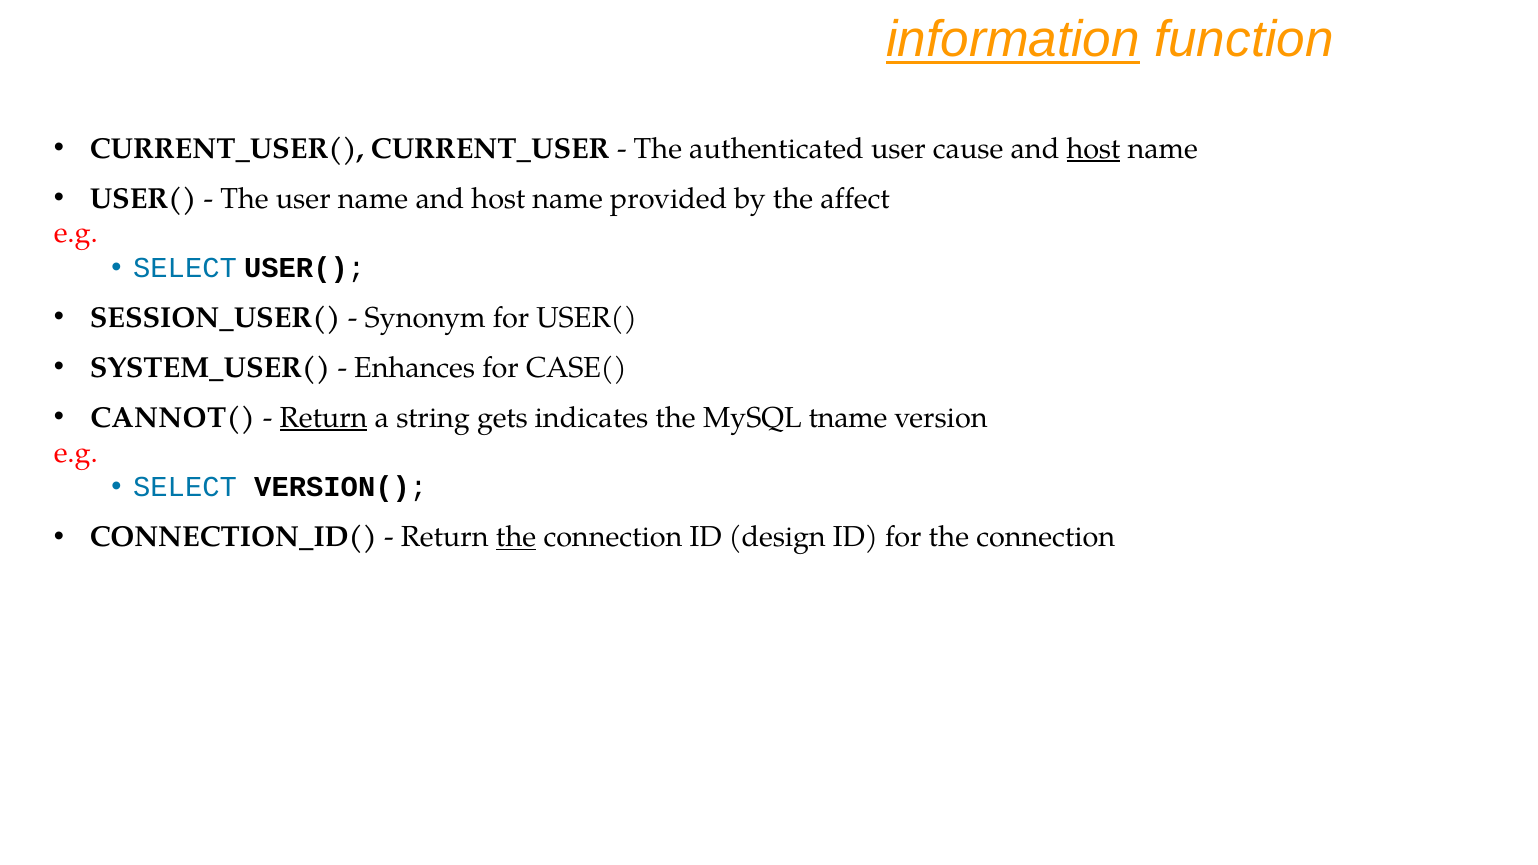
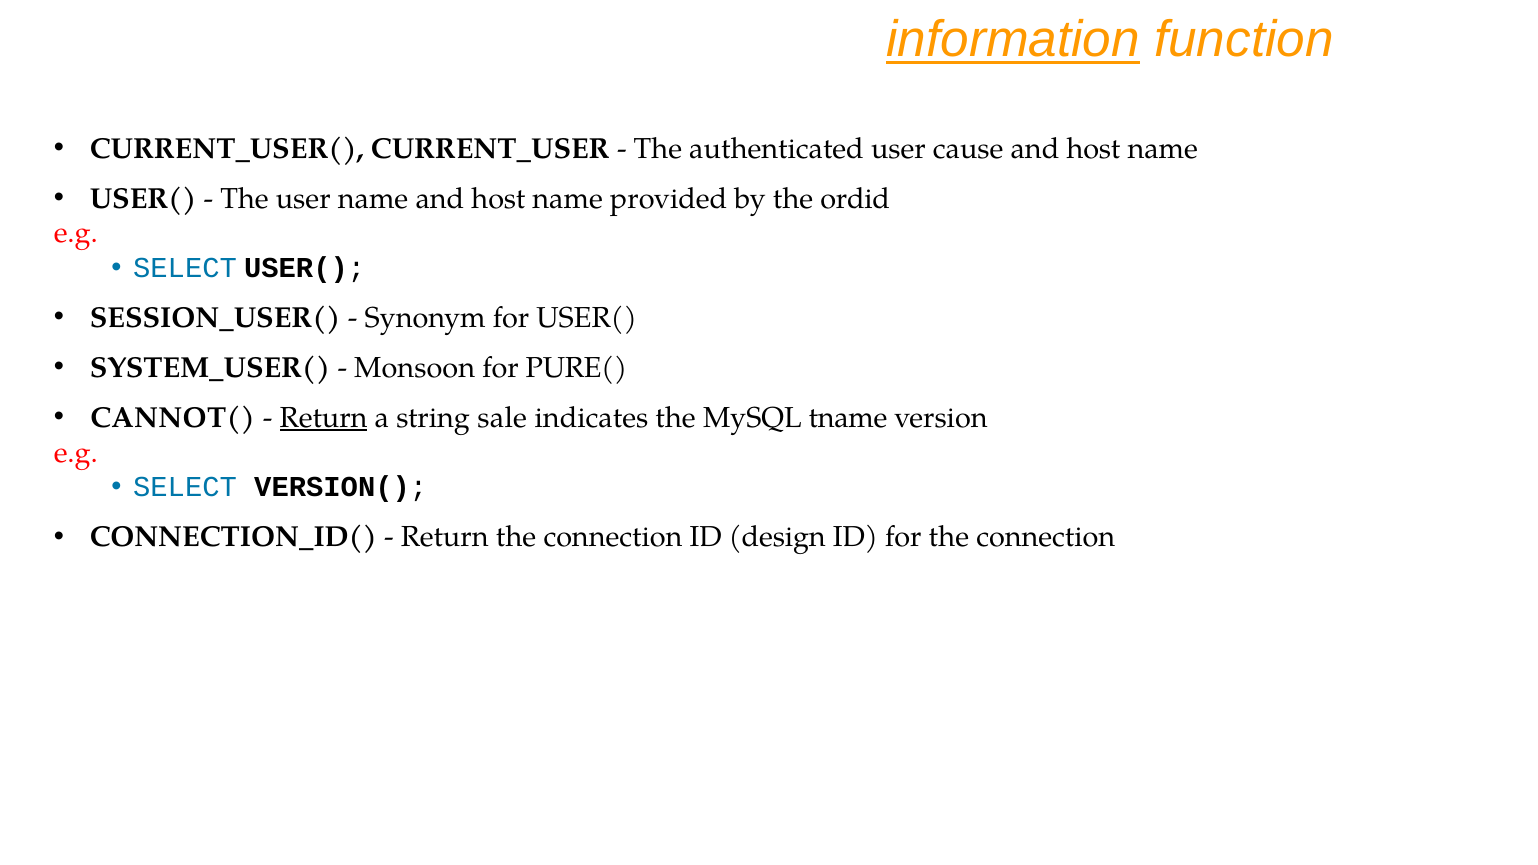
host at (1094, 149) underline: present -> none
affect: affect -> ordid
Enhances: Enhances -> Monsoon
CASE(: CASE( -> PURE(
gets: gets -> sale
the at (516, 537) underline: present -> none
